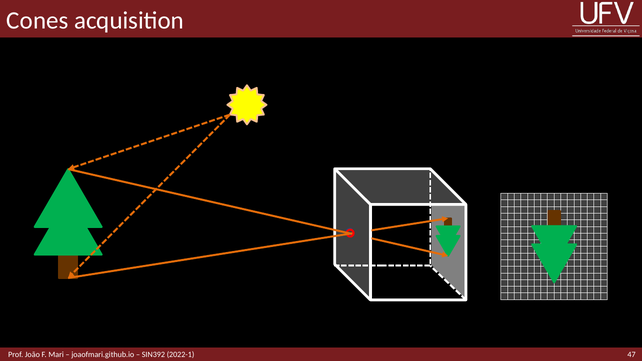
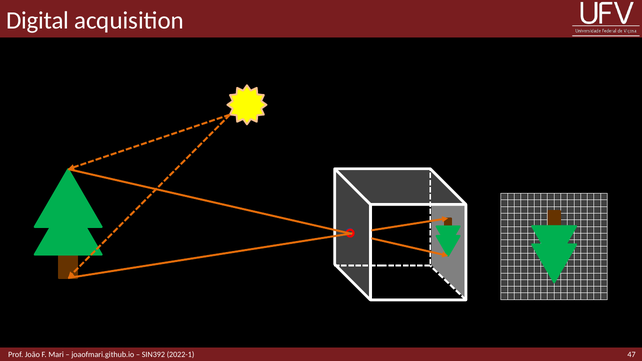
Cones: Cones -> Digital
